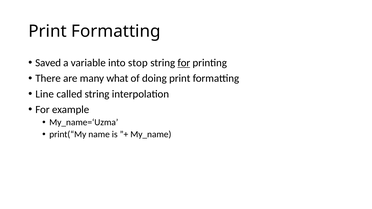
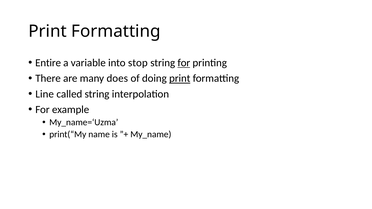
Saved: Saved -> Entire
what: what -> does
print at (180, 78) underline: none -> present
